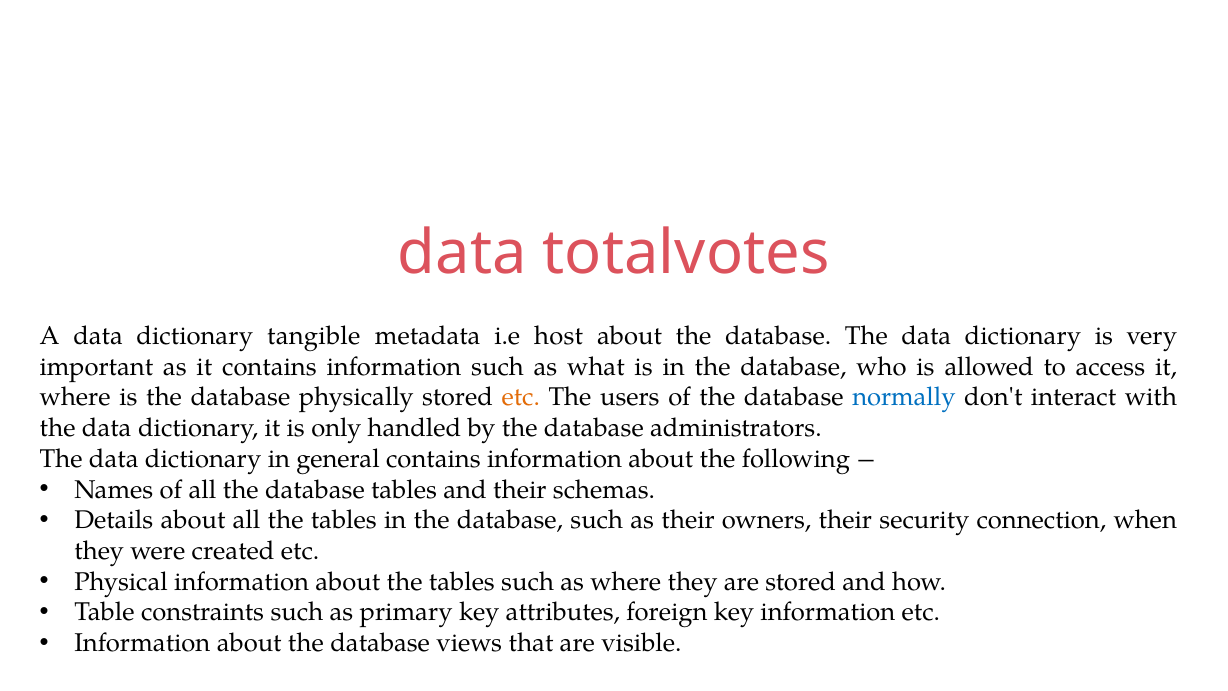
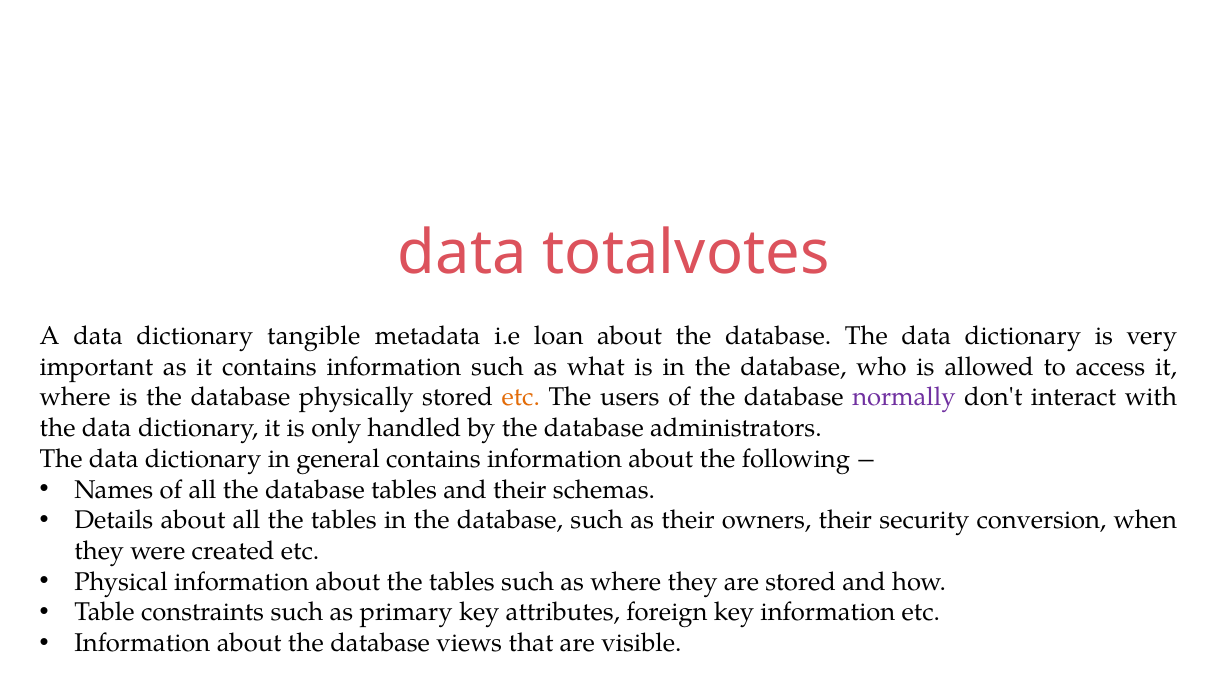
host: host -> loan
normally colour: blue -> purple
connection: connection -> conversion
